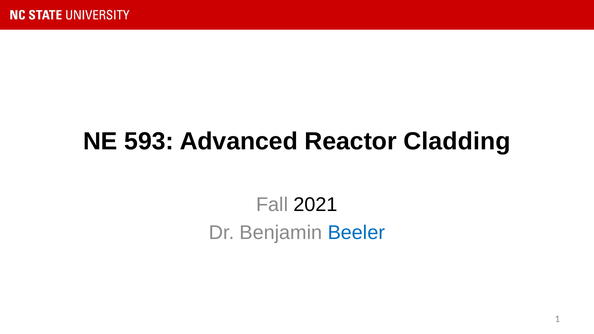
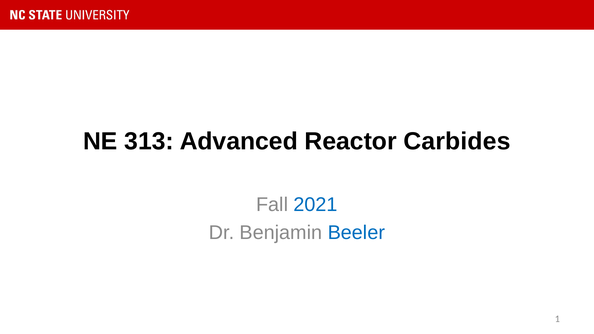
593: 593 -> 313
Cladding: Cladding -> Carbides
2021 colour: black -> blue
